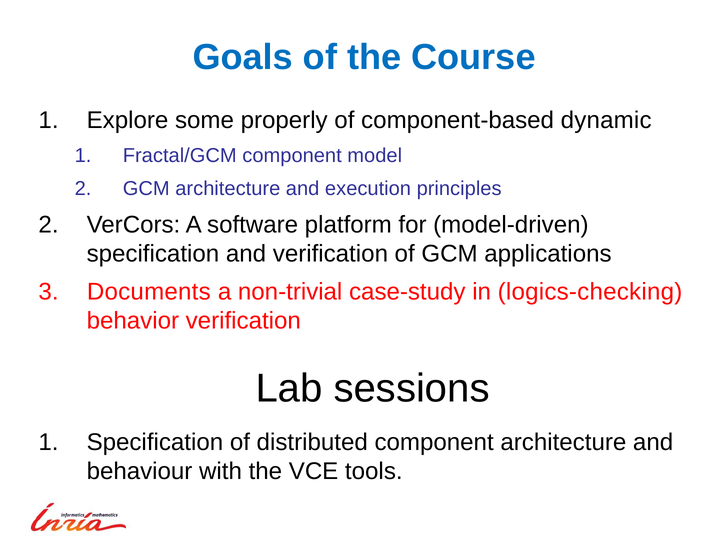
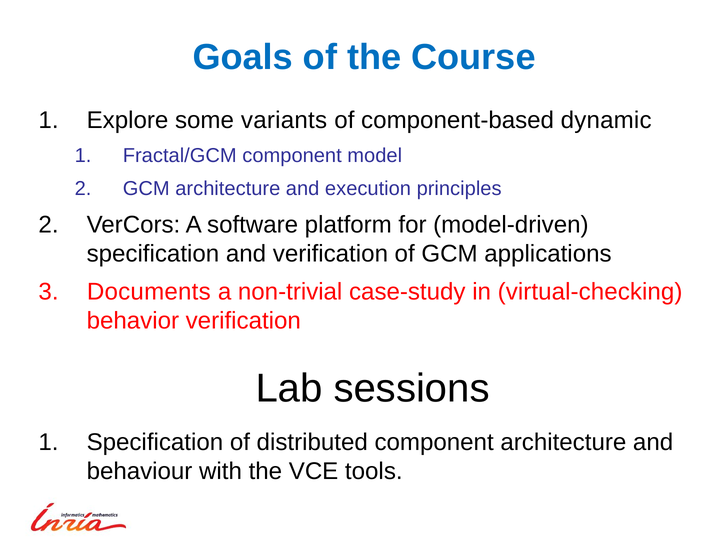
properly: properly -> variants
logics-checking: logics-checking -> virtual-checking
